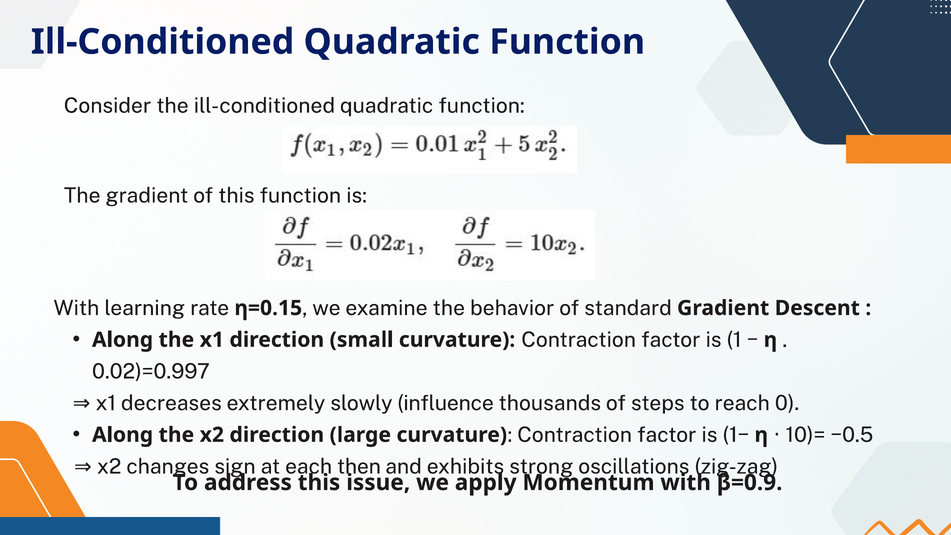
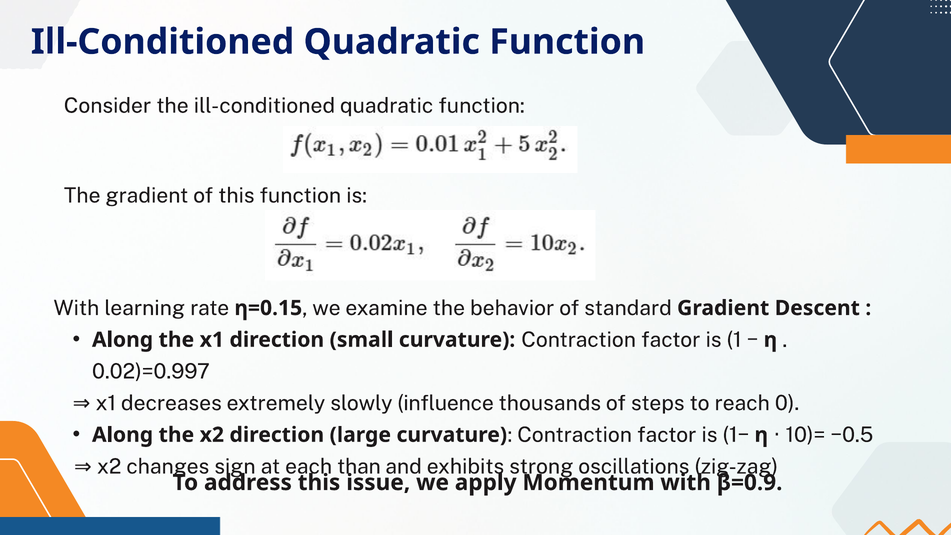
then: then -> than
